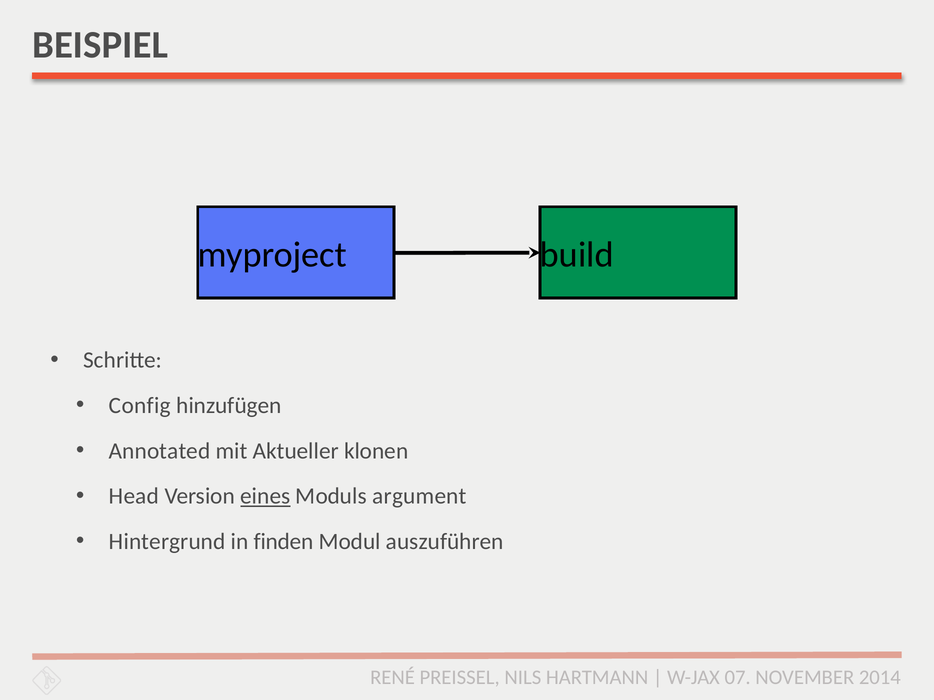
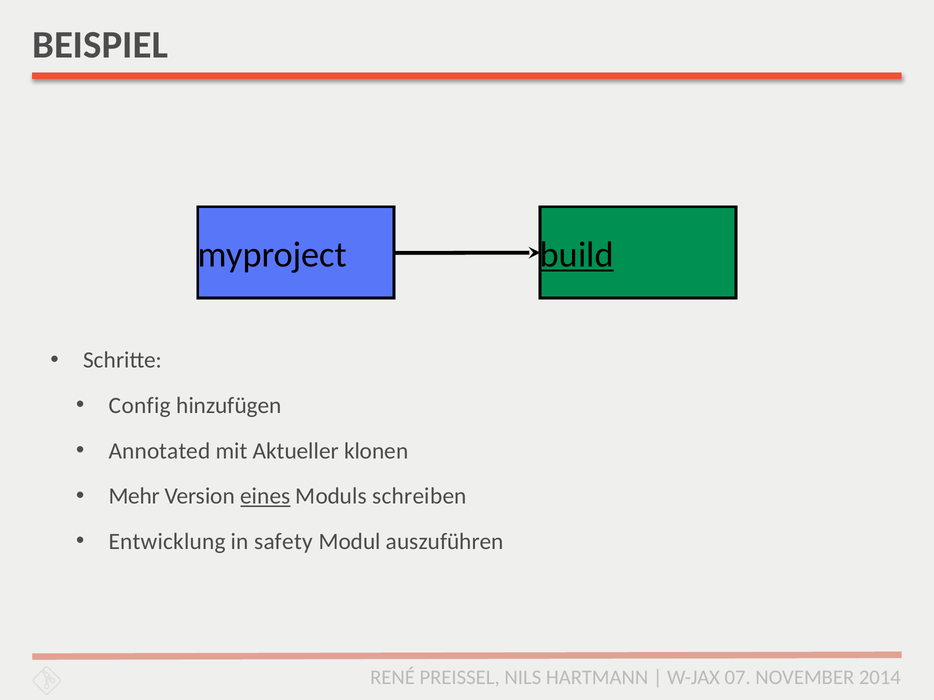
build underline: none -> present
Head: Head -> Mehr
argument: argument -> schreiben
Hintergrund: Hintergrund -> Entwicklung
finden: finden -> safety
